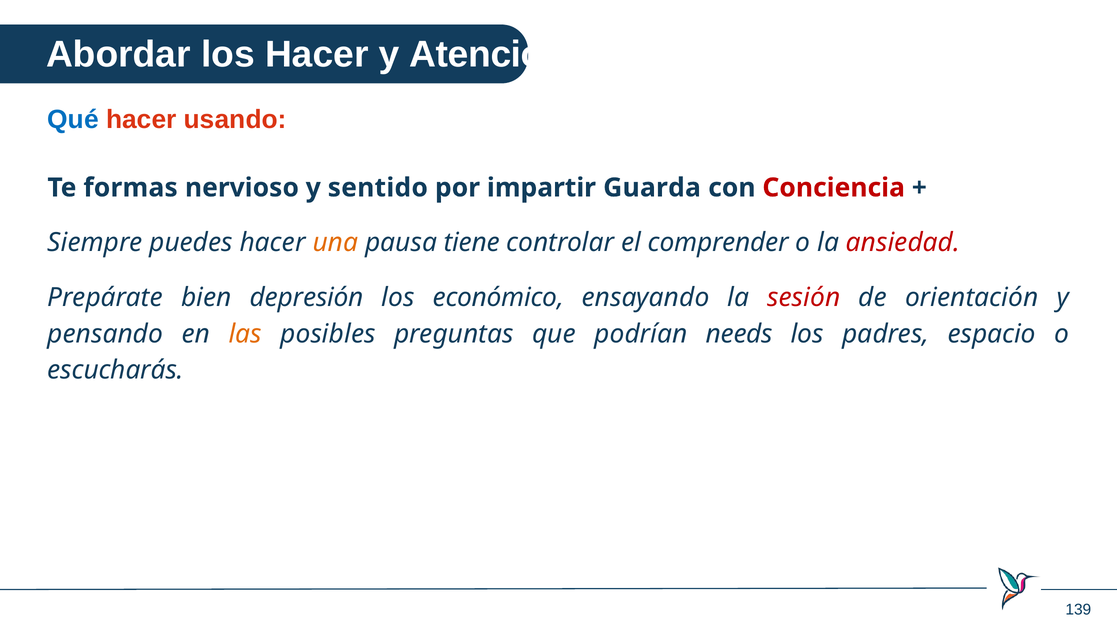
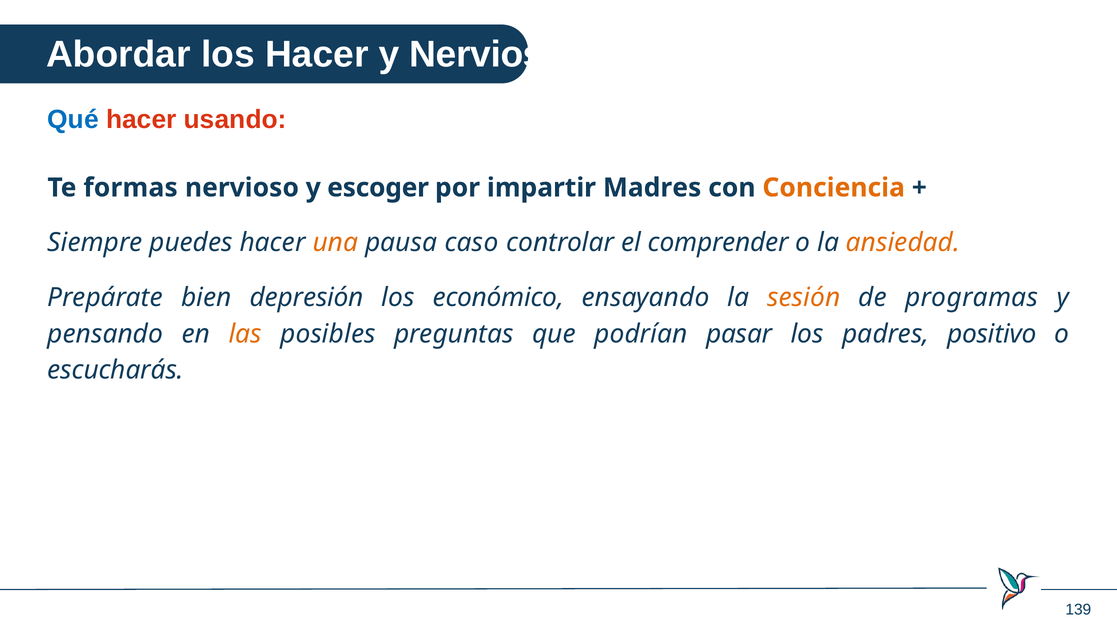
y Atención: Atención -> Nervioso
sentido: sentido -> escoger
Guarda: Guarda -> Madres
Conciencia colour: red -> orange
tiene: tiene -> caso
ansiedad colour: red -> orange
sesión colour: red -> orange
orientación: orientación -> programas
needs: needs -> pasar
espacio: espacio -> positivo
